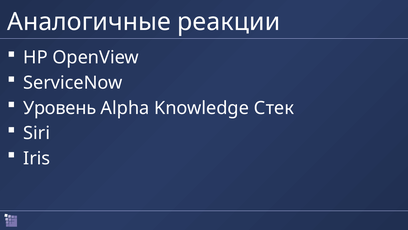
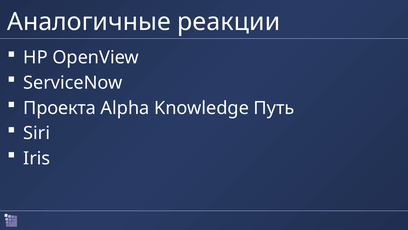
Уровень: Уровень -> Проекта
Стек: Стек -> Путь
